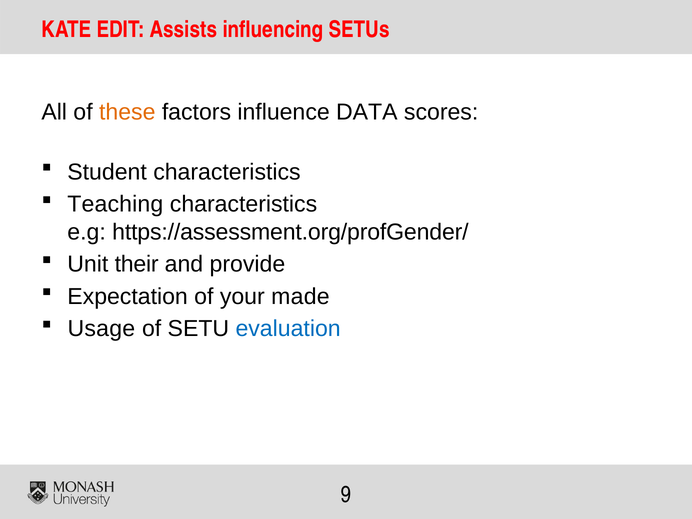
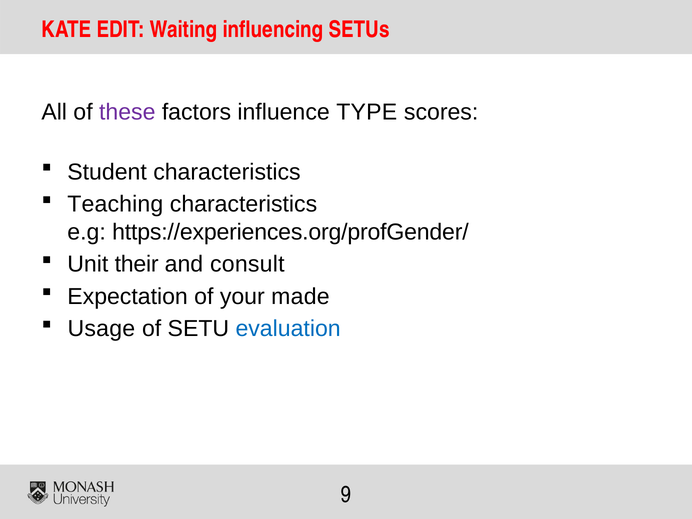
Assists: Assists -> Waiting
these colour: orange -> purple
DATA: DATA -> TYPE
https://assessment.org/profGender/: https://assessment.org/profGender/ -> https://experiences.org/profGender/
provide: provide -> consult
